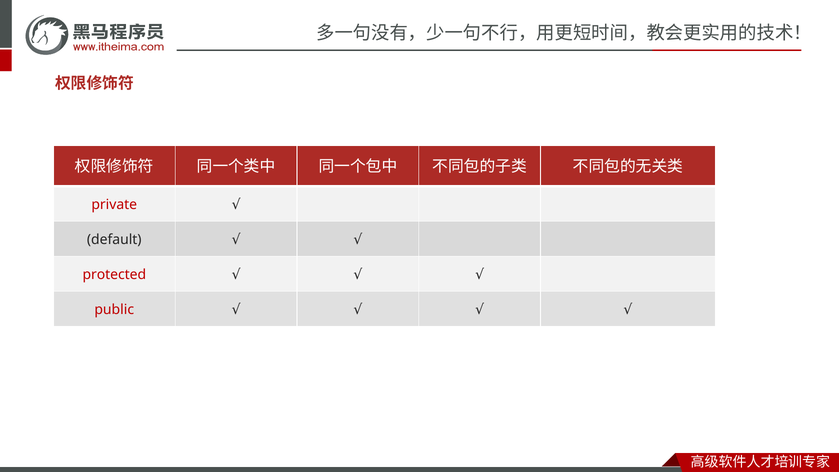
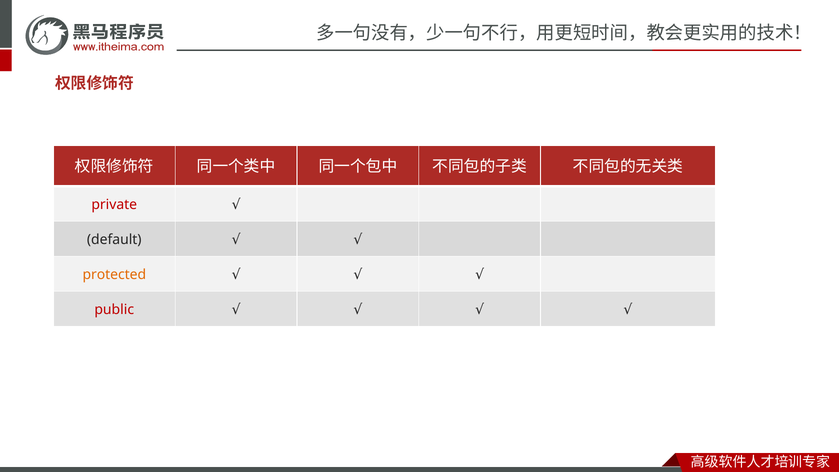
protected colour: red -> orange
